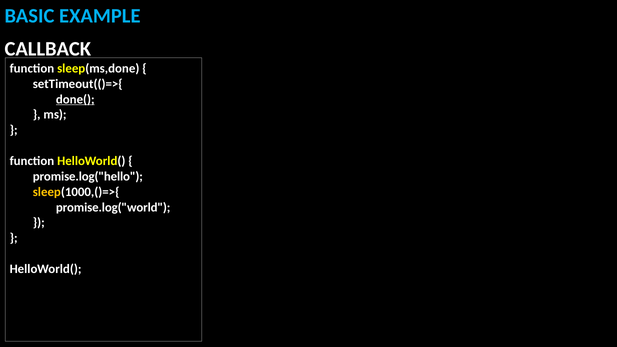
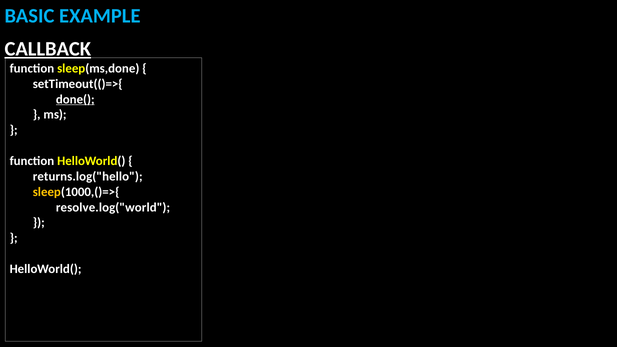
CALLBACK underline: none -> present
promise.log("hello: promise.log("hello -> returns.log("hello
promise.log("world: promise.log("world -> resolve.log("world
